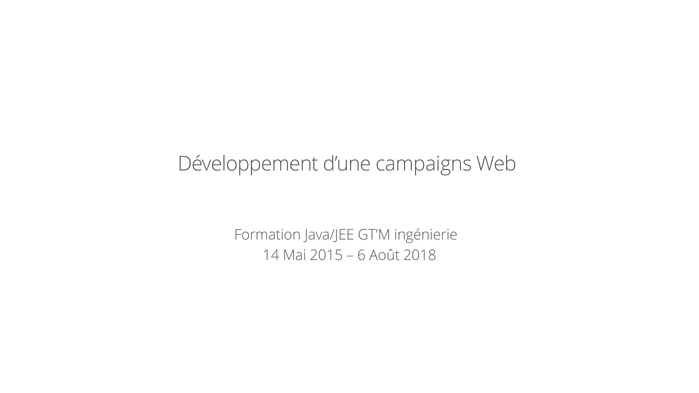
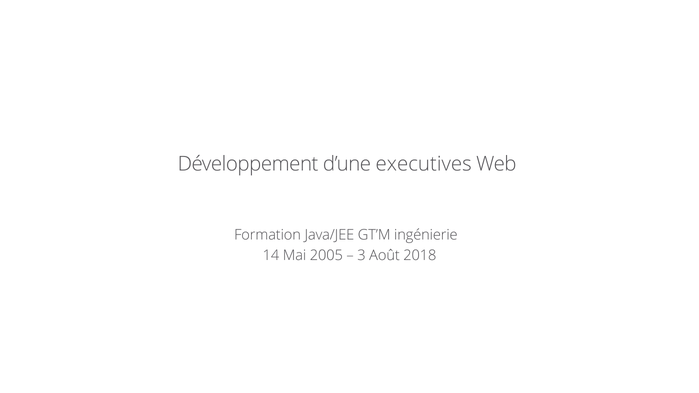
campaigns: campaigns -> executives
2015: 2015 -> 2005
6: 6 -> 3
